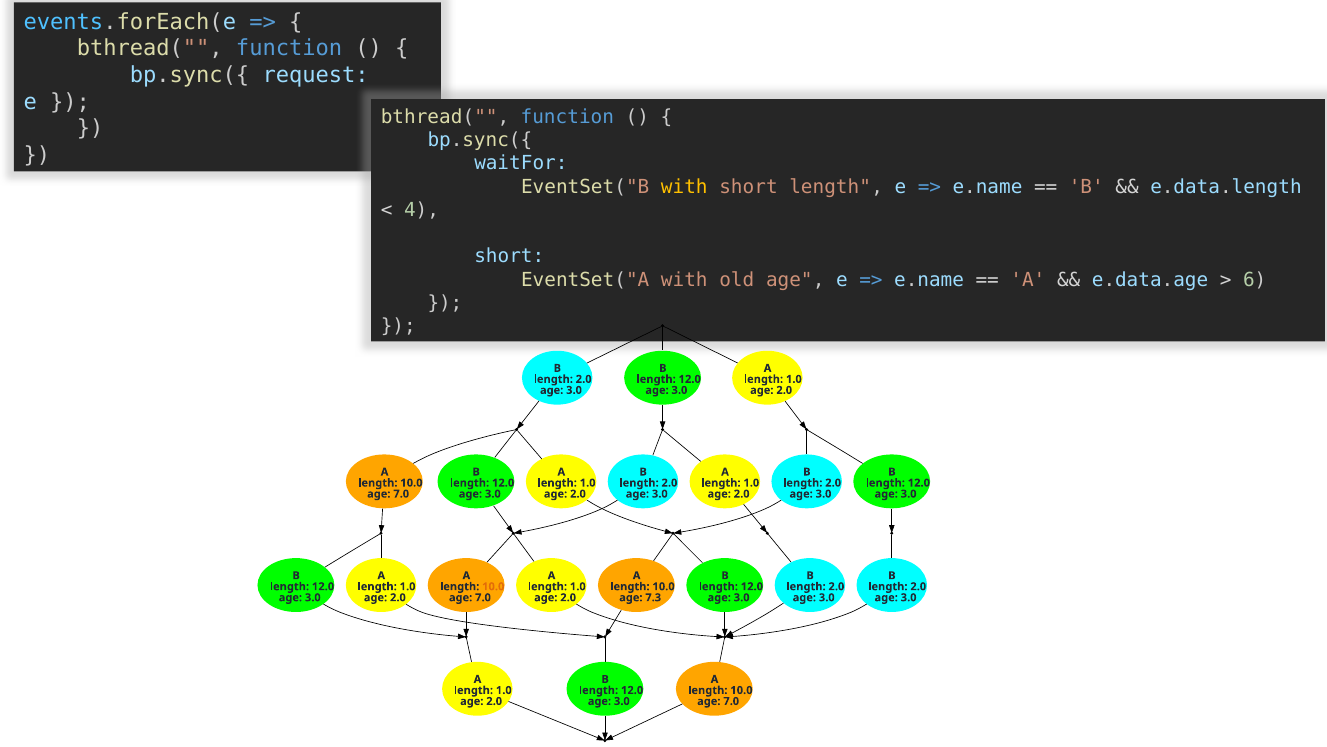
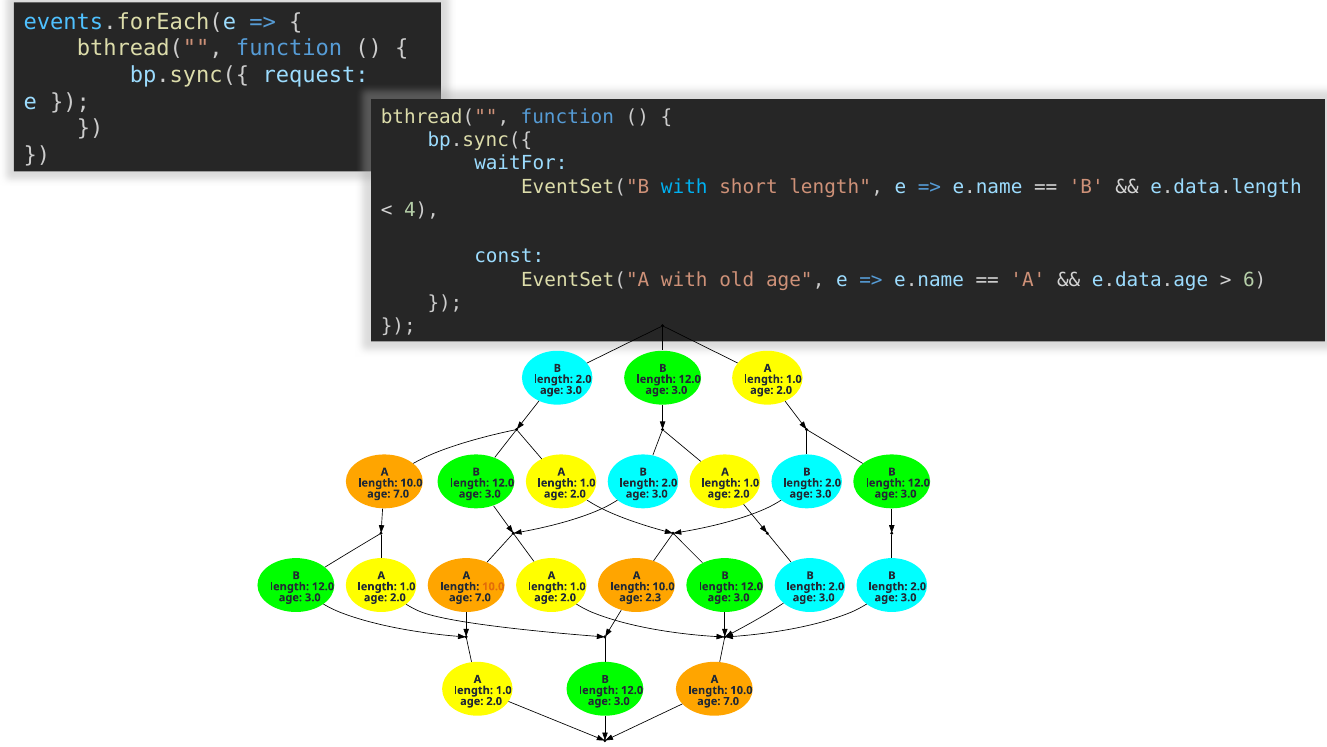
with at (684, 187) colour: yellow -> light blue
short at (509, 256): short -> const
7.3: 7.3 -> 2.3
